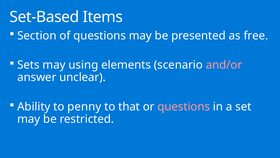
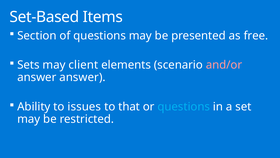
using: using -> client
answer unclear: unclear -> answer
penny: penny -> issues
questions at (184, 106) colour: pink -> light blue
